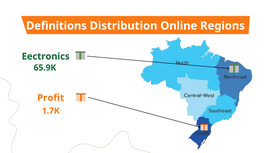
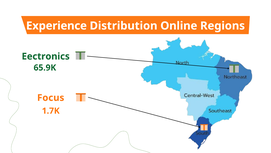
Definitions: Definitions -> Experience
Profit: Profit -> Focus
